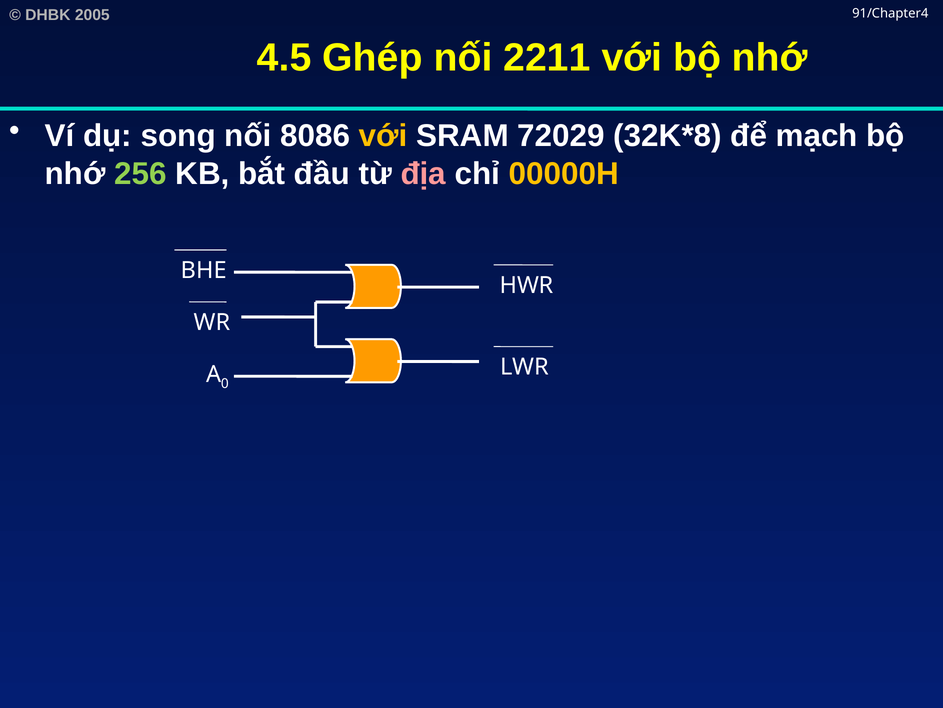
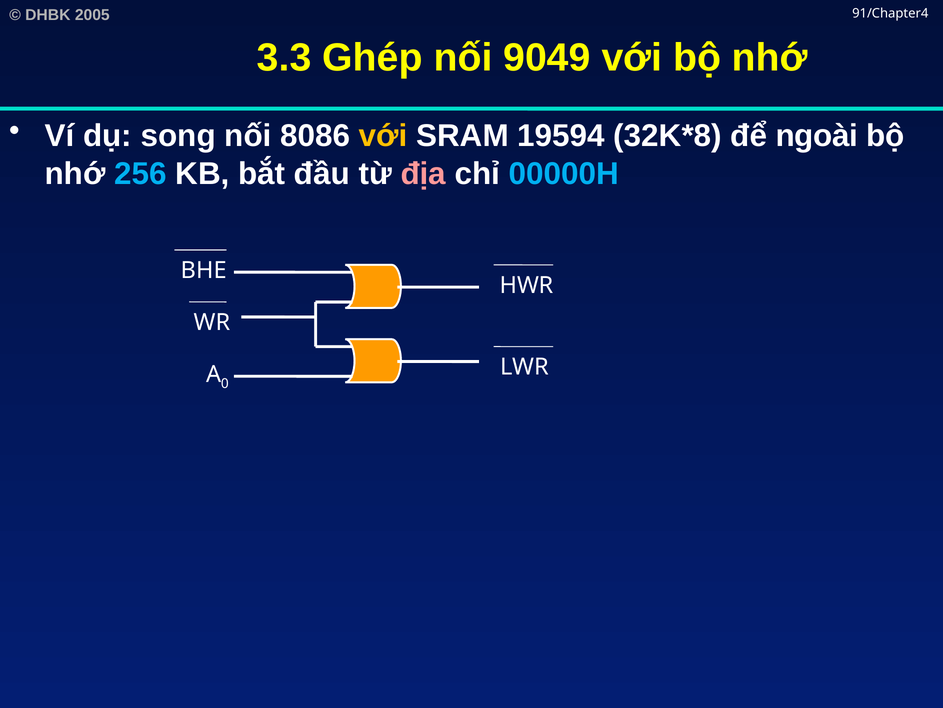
4.5: 4.5 -> 3.3
2211: 2211 -> 9049
72029: 72029 -> 19594
mạch: mạch -> ngoài
256 colour: light green -> light blue
00000H colour: yellow -> light blue
